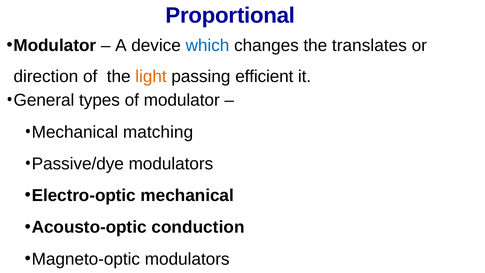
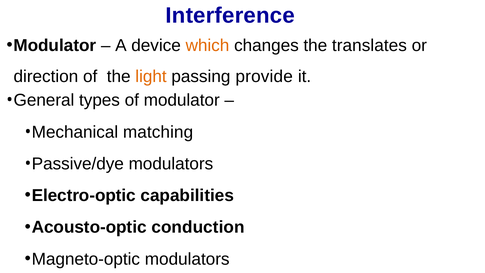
Proportional: Proportional -> Interference
which colour: blue -> orange
efficient: efficient -> provide
Electro-optic mechanical: mechanical -> capabilities
